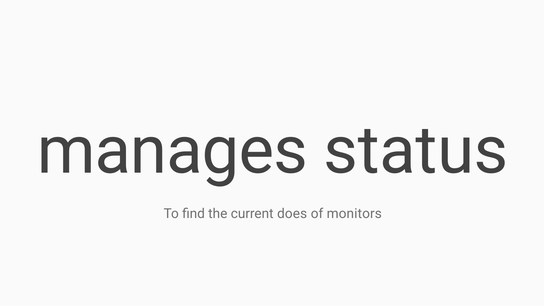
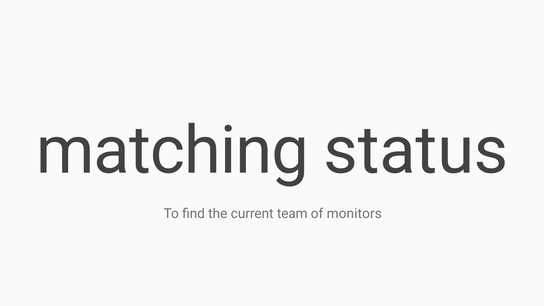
manages: manages -> matching
does: does -> team
